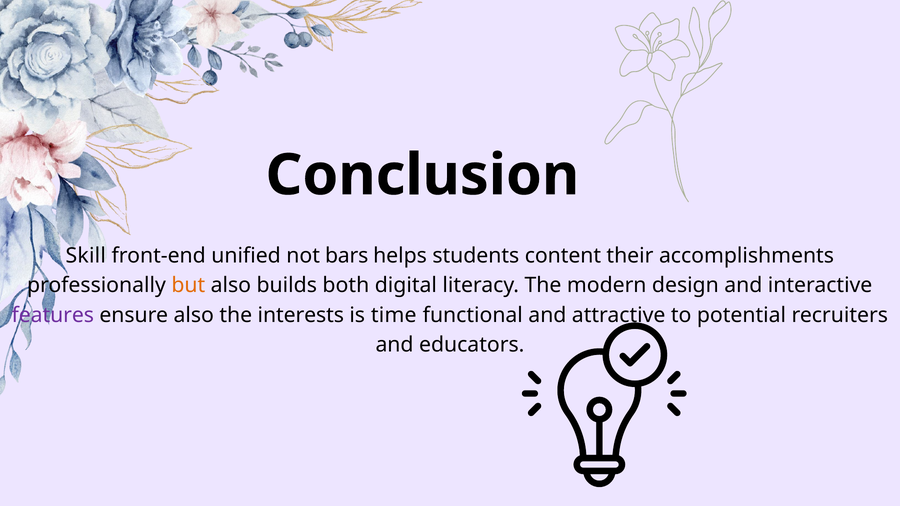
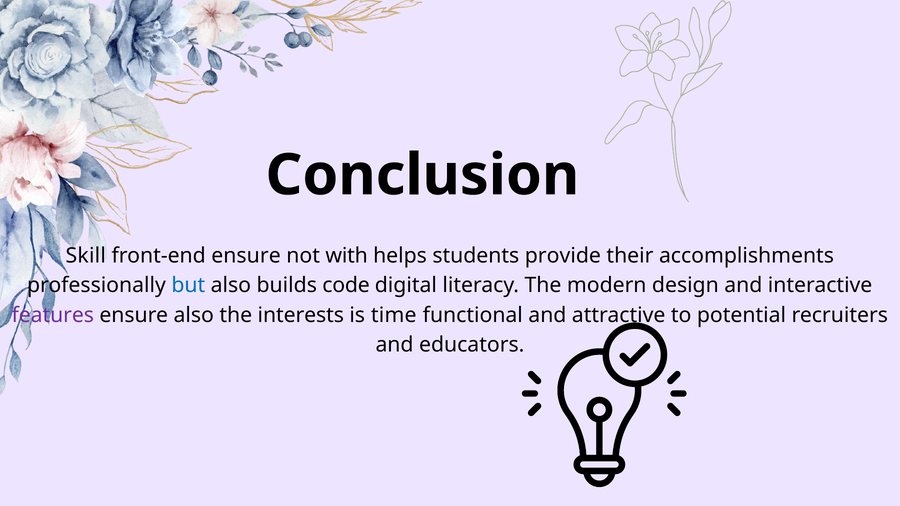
front-end unified: unified -> ensure
bars: bars -> with
content: content -> provide
but colour: orange -> blue
both: both -> code
